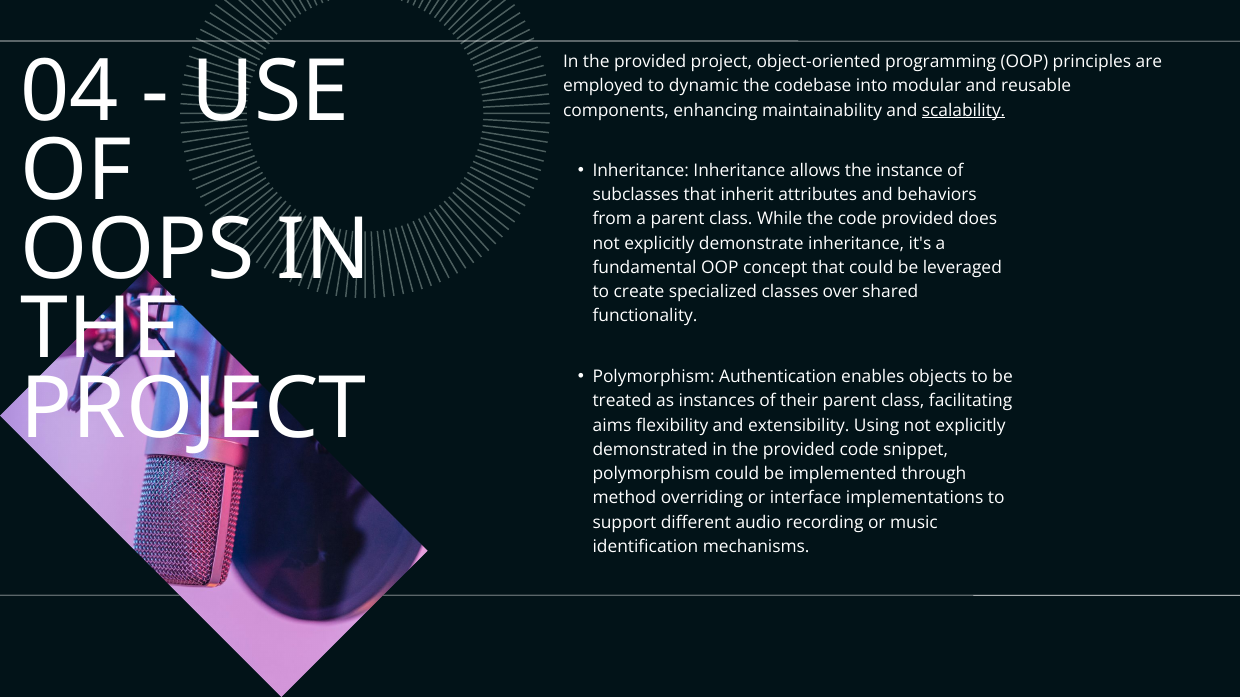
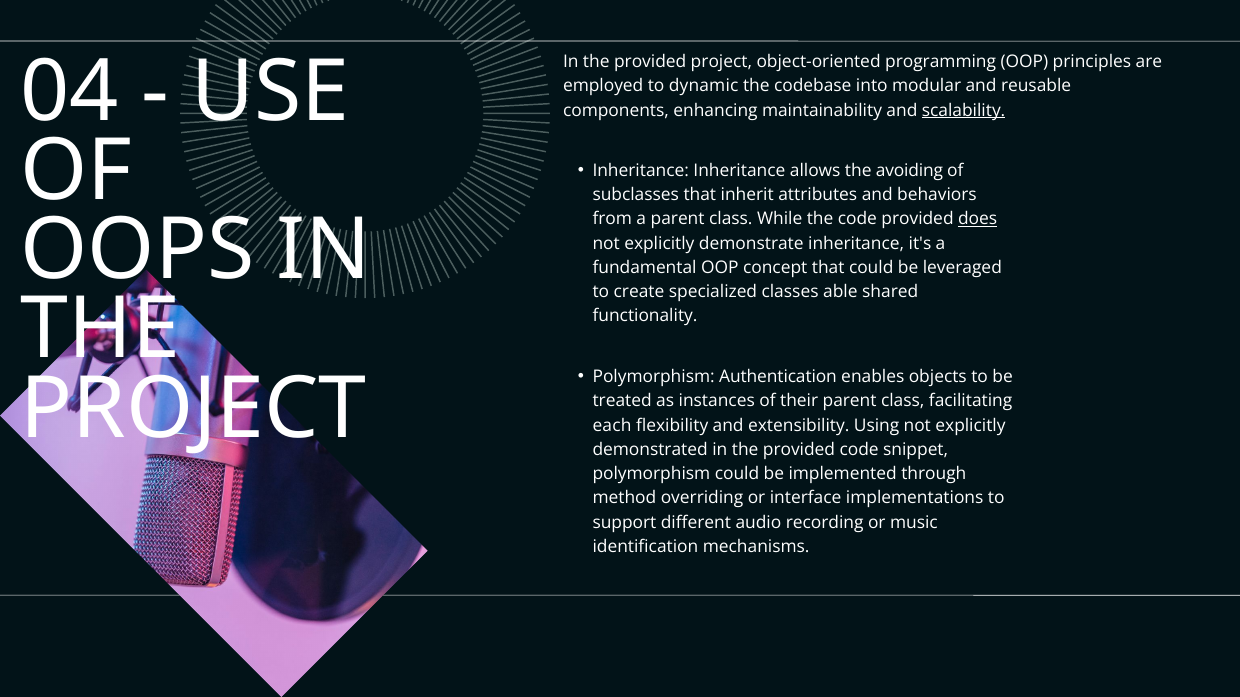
instance: instance -> avoiding
does underline: none -> present
over: over -> able
aims: aims -> each
